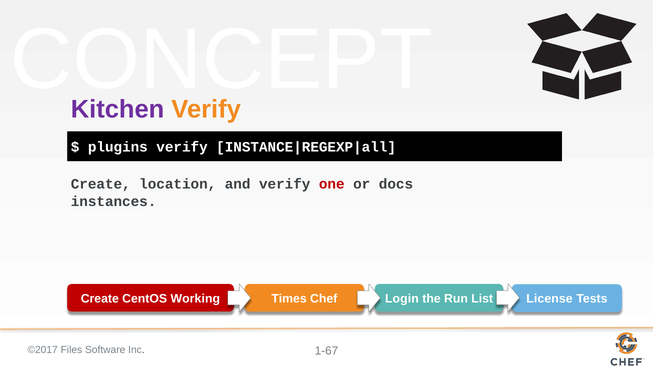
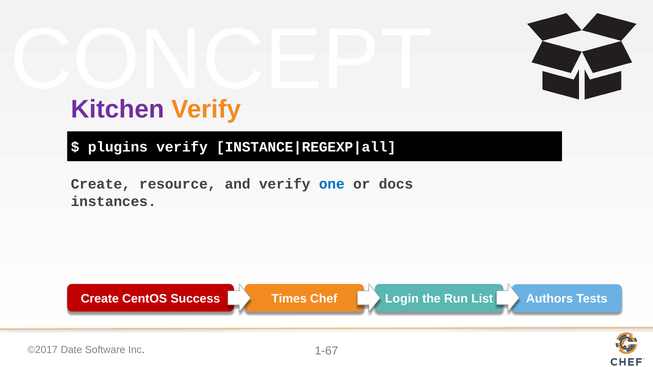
location: location -> resource
one colour: red -> blue
Working: Working -> Success
License: License -> Authors
Files: Files -> Date
